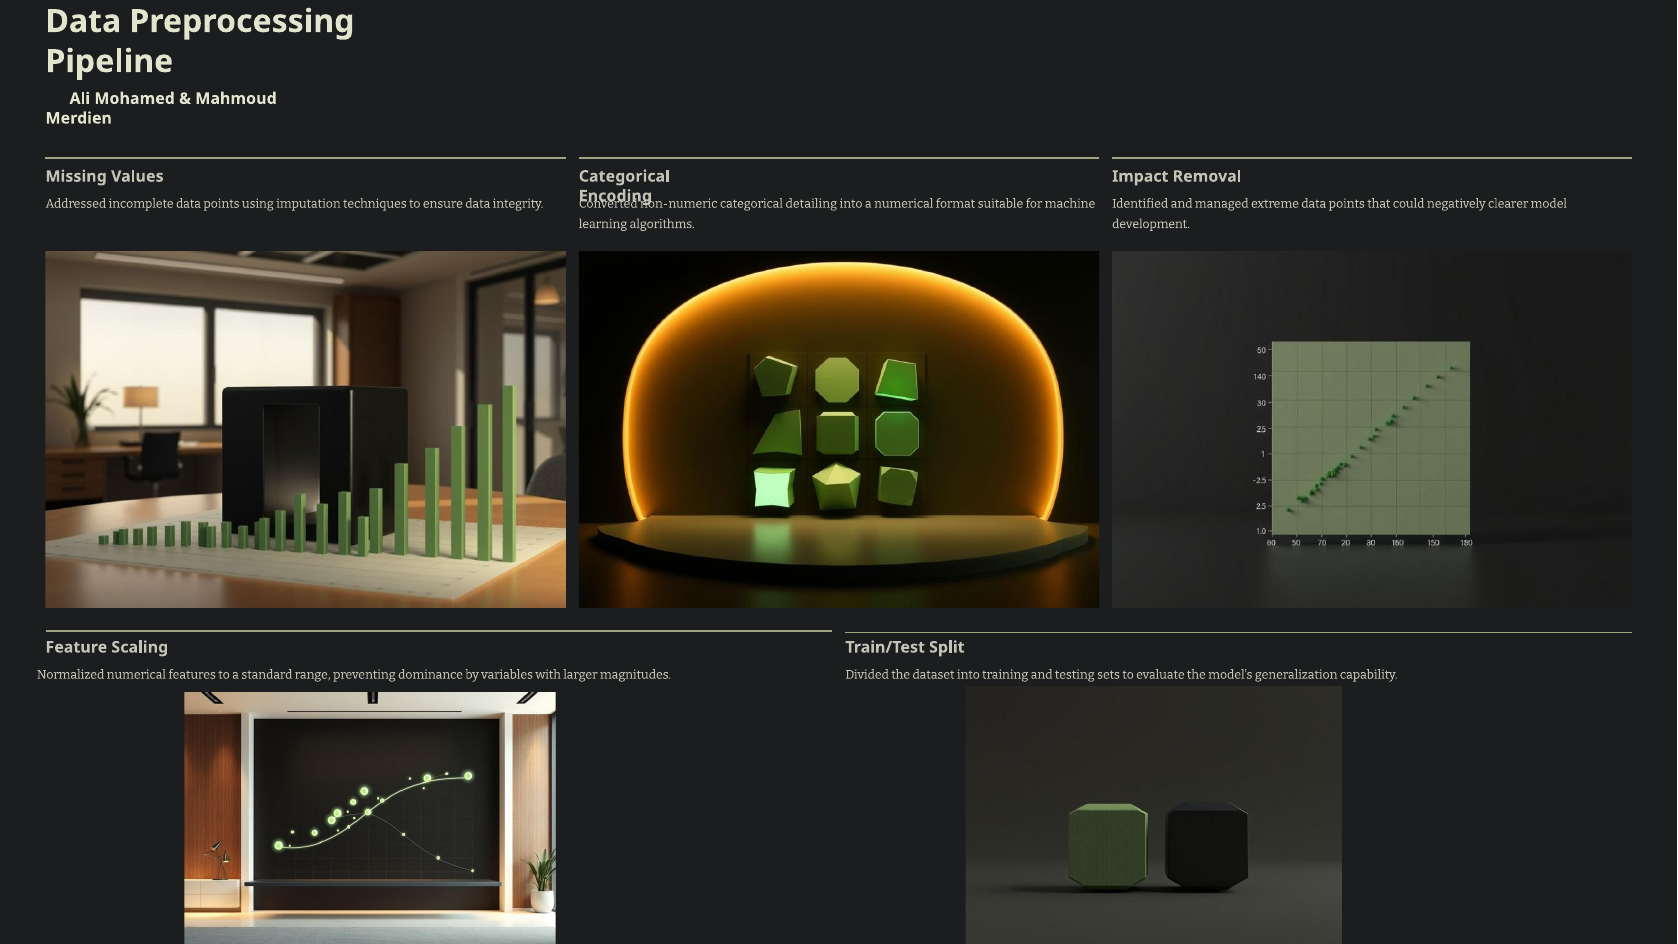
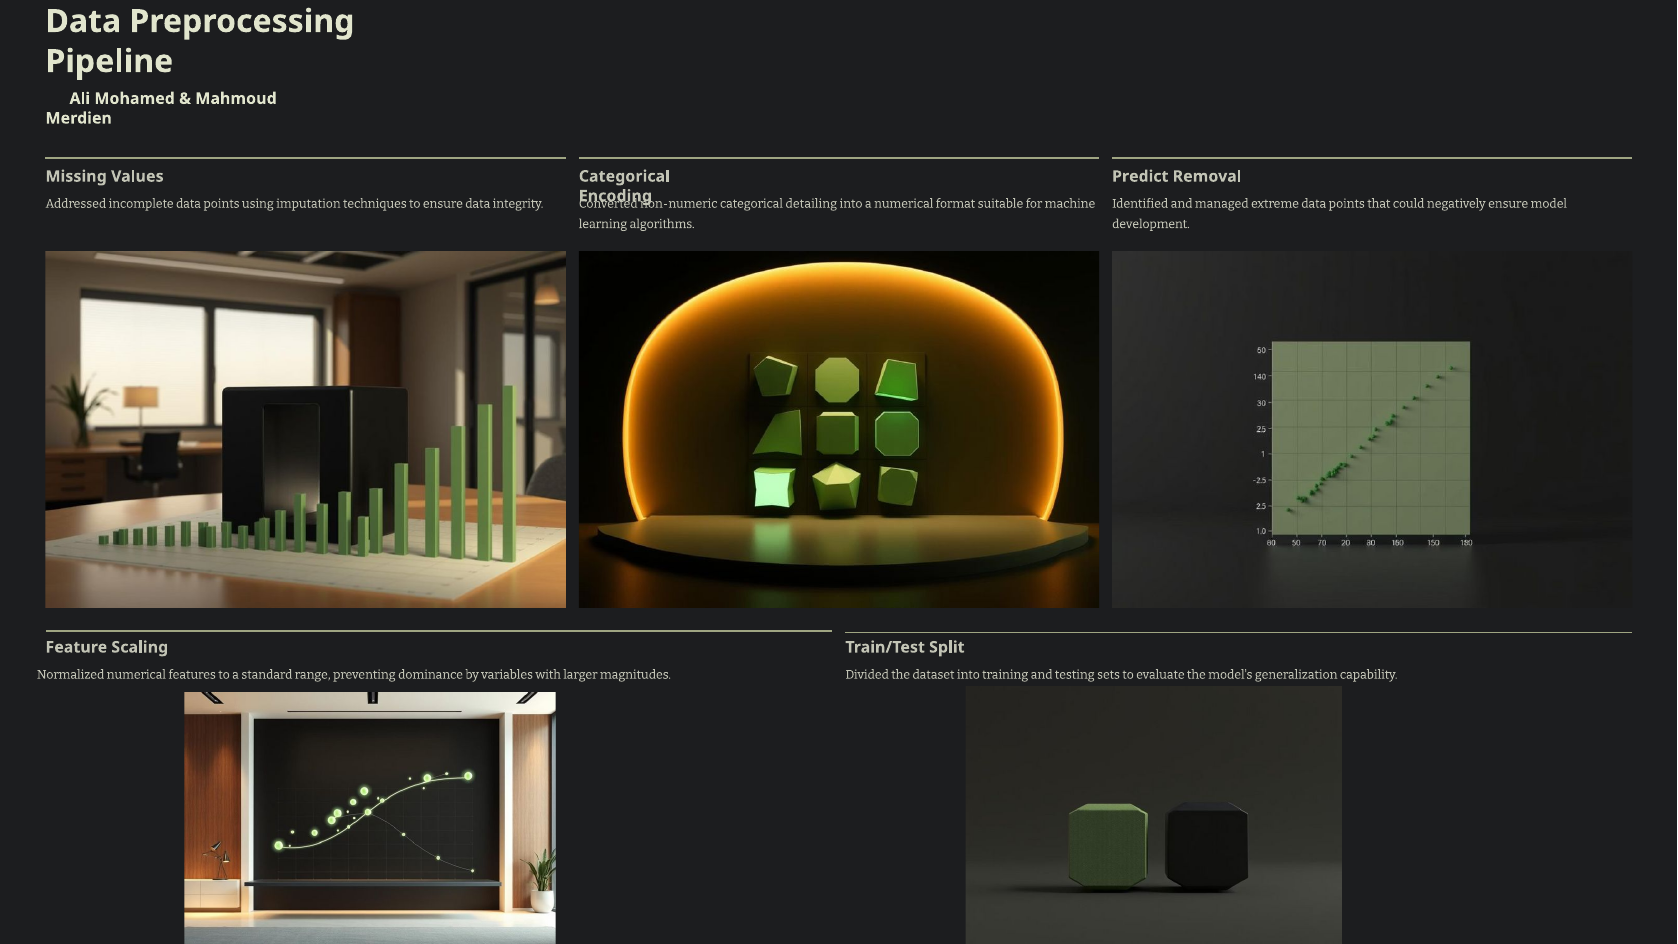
Impact: Impact -> Predict
negatively clearer: clearer -> ensure
